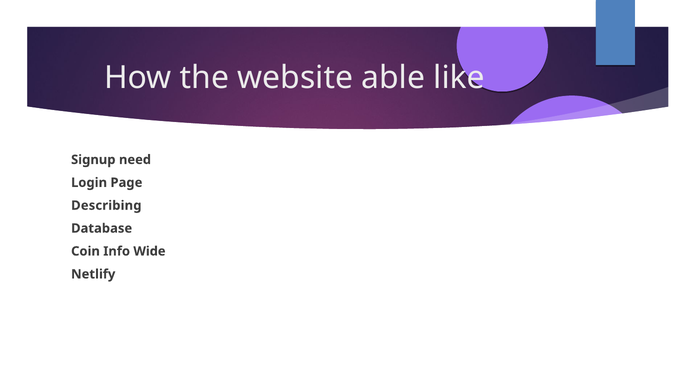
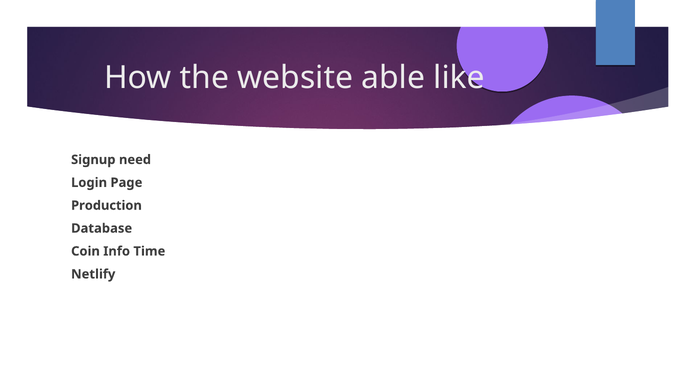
Describing: Describing -> Production
Wide: Wide -> Time
